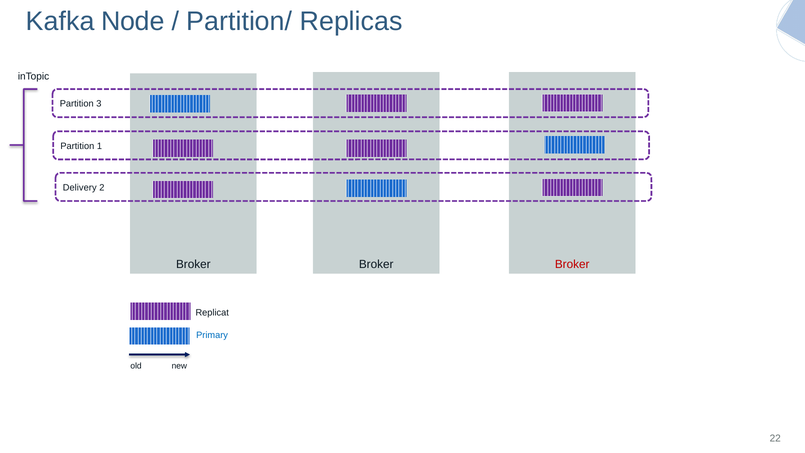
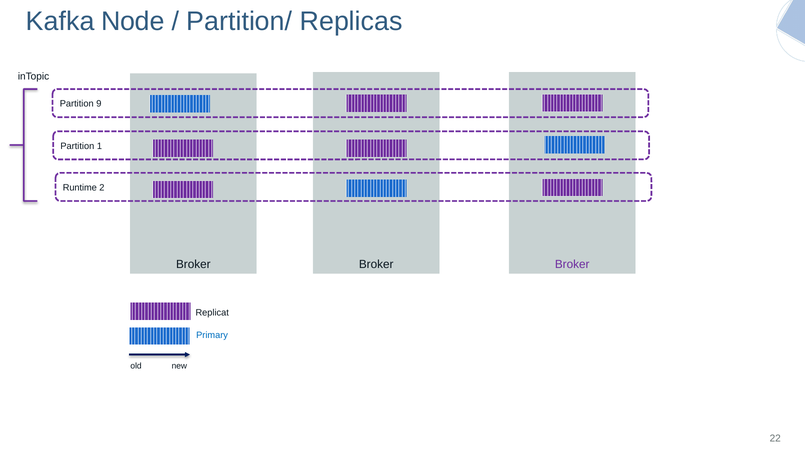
3: 3 -> 9
Delivery: Delivery -> Runtime
Broker at (572, 264) colour: red -> purple
